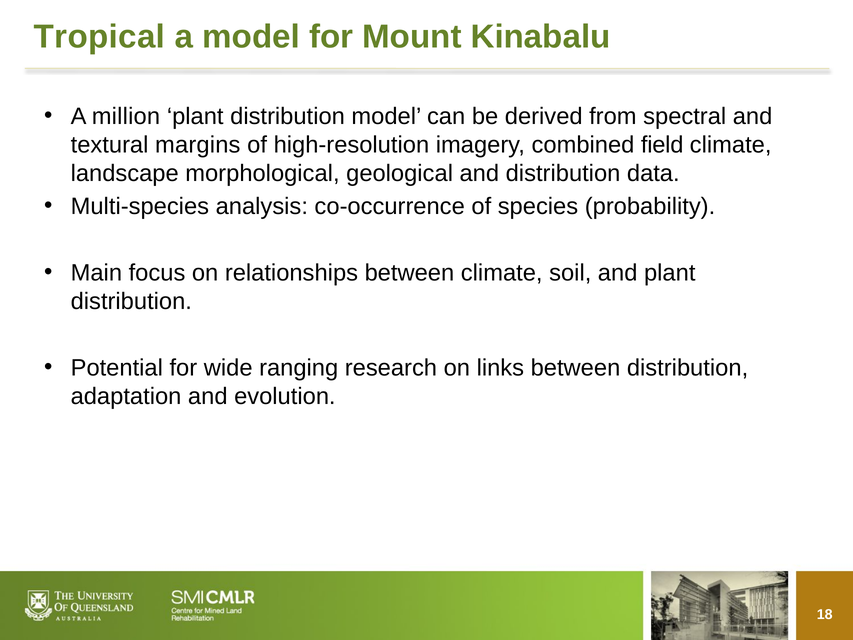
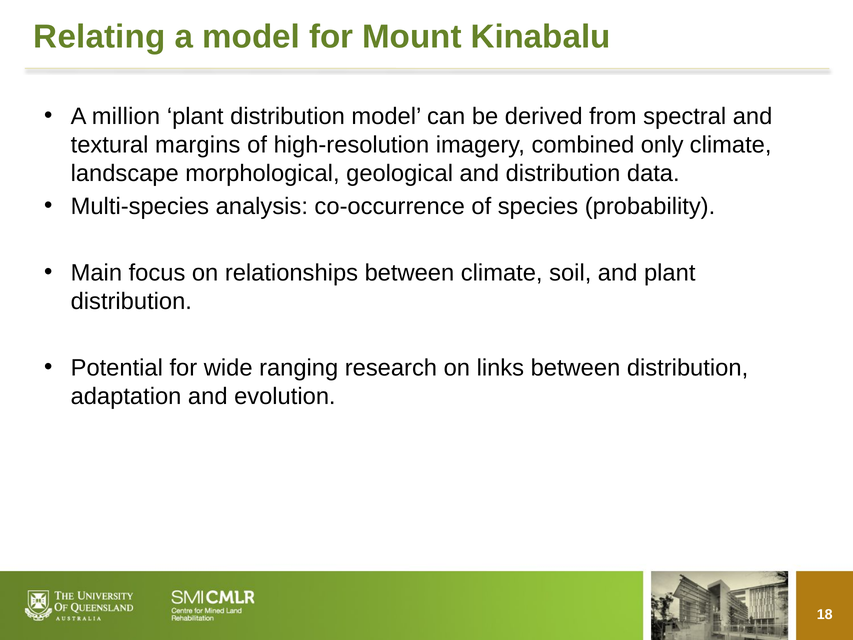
Tropical: Tropical -> Relating
field: field -> only
